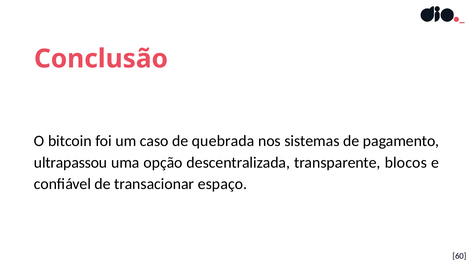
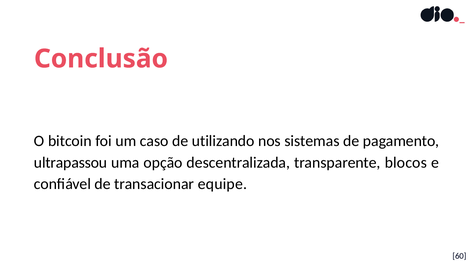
quebrada: quebrada -> utilizando
espaço: espaço -> equipe
